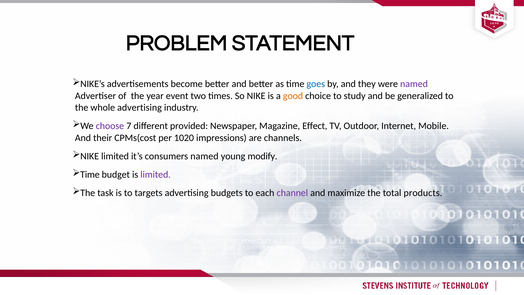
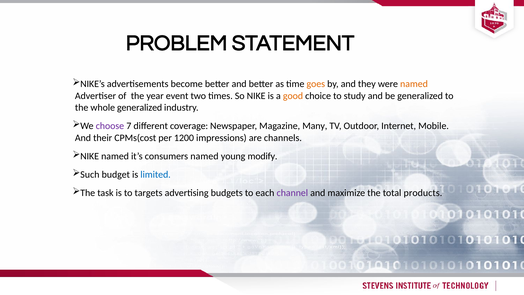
goes colour: blue -> orange
named at (414, 84) colour: purple -> orange
whole advertising: advertising -> generalized
provided: provided -> coverage
Effect: Effect -> Many
1020: 1020 -> 1200
NIKE limited: limited -> named
Time at (90, 174): Time -> Such
limited at (156, 174) colour: purple -> blue
